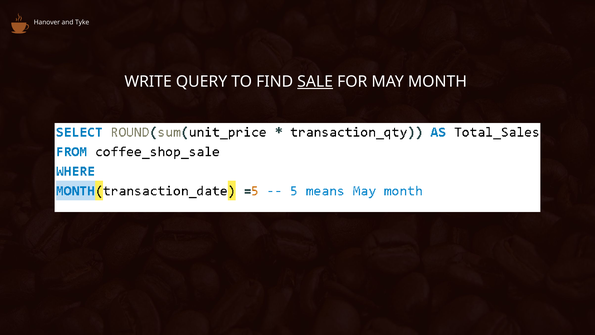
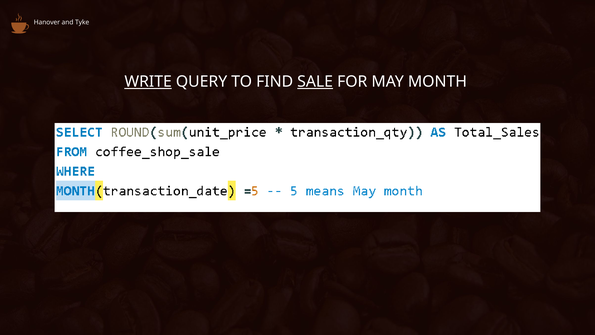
WRITE underline: none -> present
